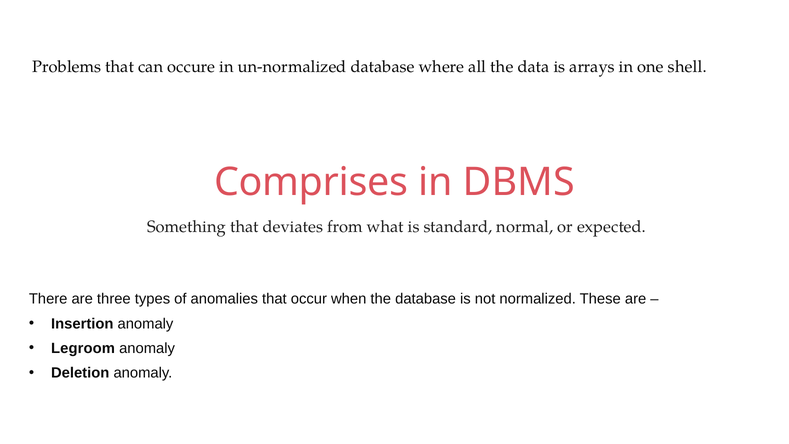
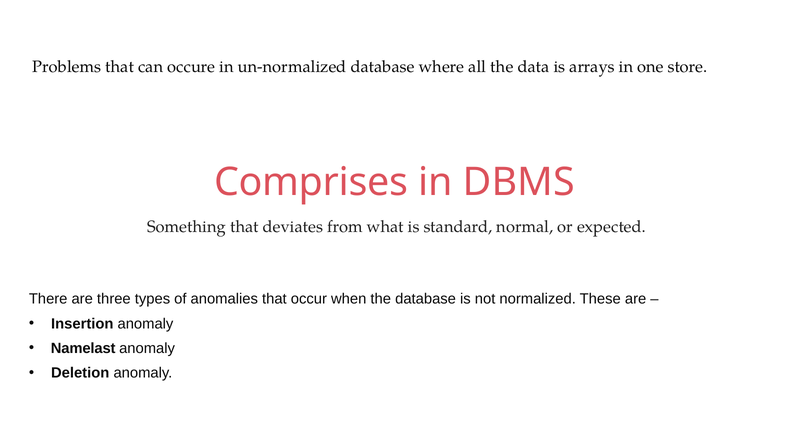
shell: shell -> store
Legroom: Legroom -> Namelast
